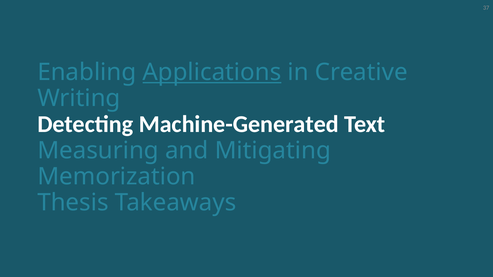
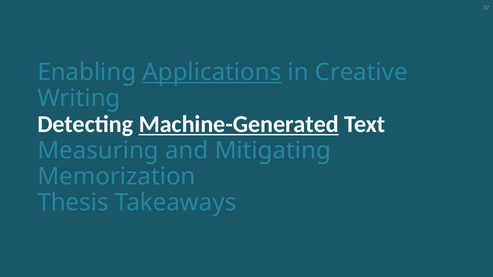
Machine-Generated underline: none -> present
